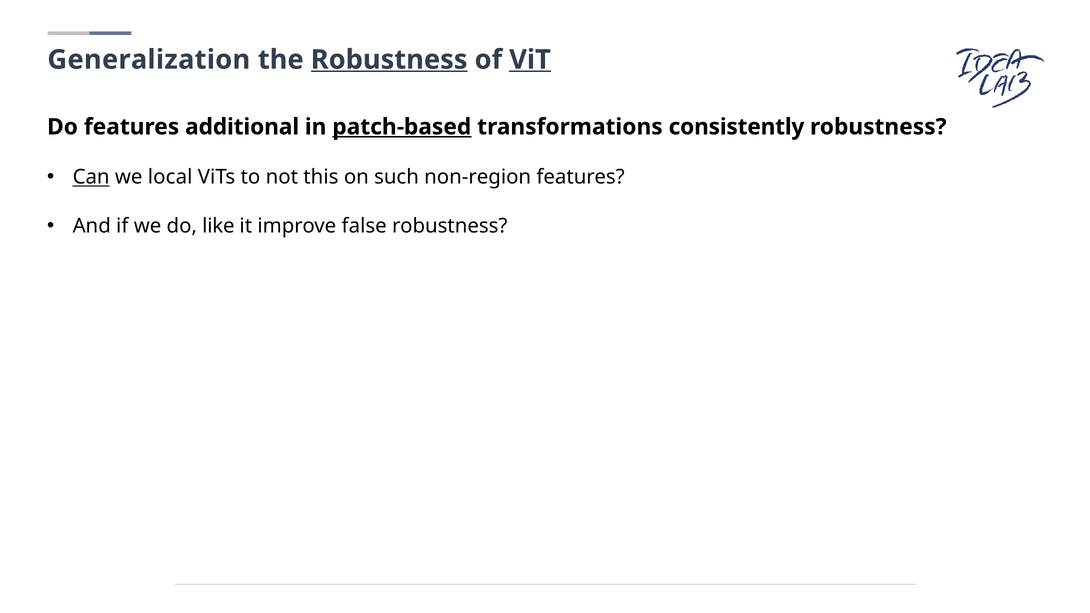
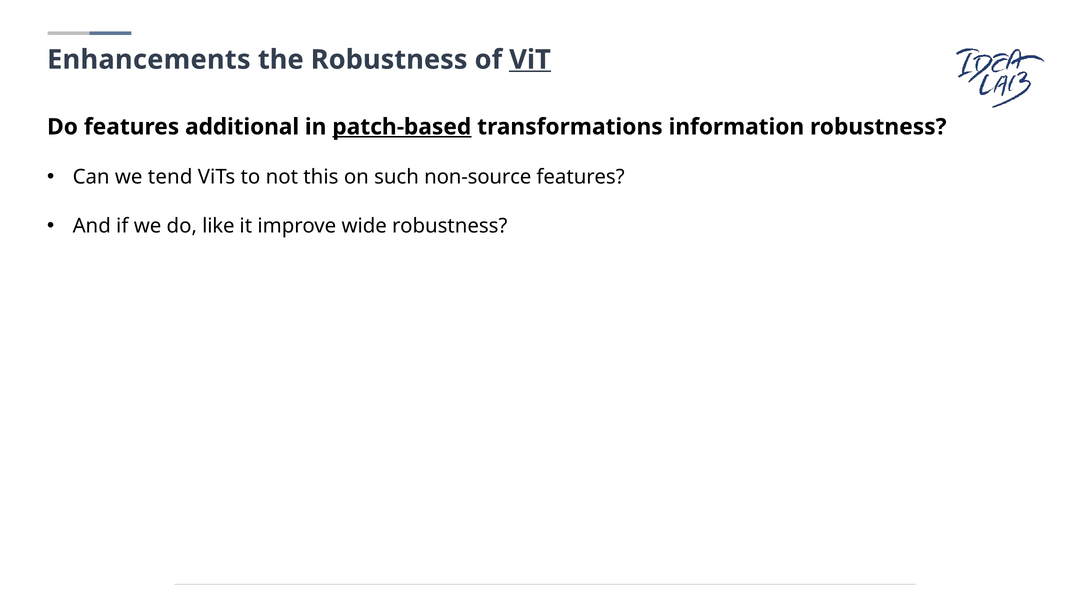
Generalization: Generalization -> Enhancements
Robustness at (389, 60) underline: present -> none
consistently: consistently -> information
Can underline: present -> none
local: local -> tend
non-region: non-region -> non-source
false: false -> wide
